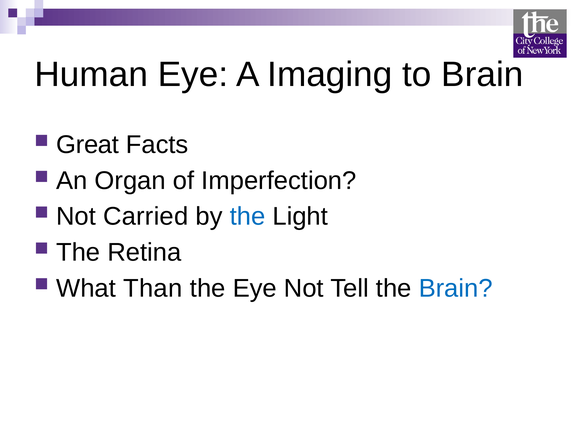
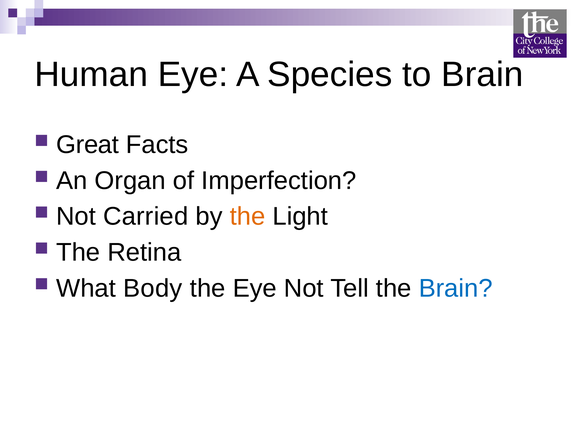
Imaging: Imaging -> Species
the at (248, 217) colour: blue -> orange
Than: Than -> Body
